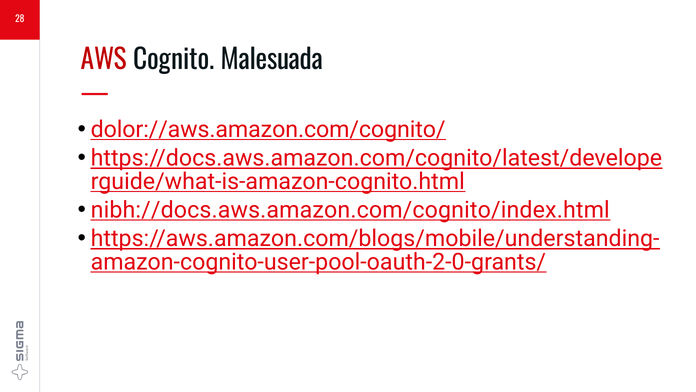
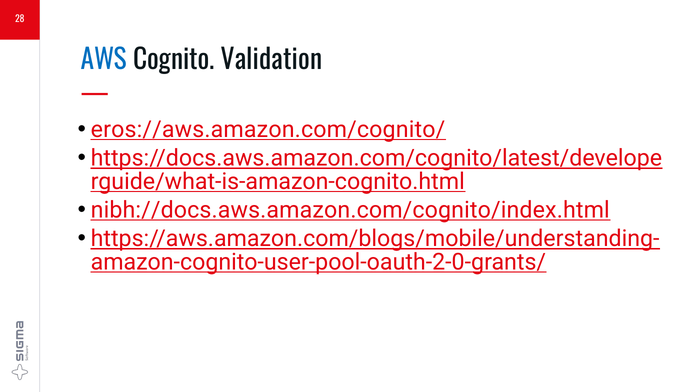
AWS colour: red -> blue
Malesuada: Malesuada -> Validation
dolor://aws.amazon.com/cognito/: dolor://aws.amazon.com/cognito/ -> eros://aws.amazon.com/cognito/
